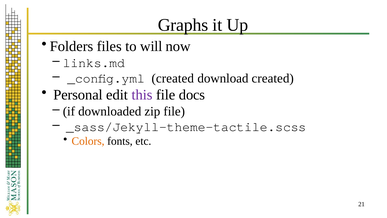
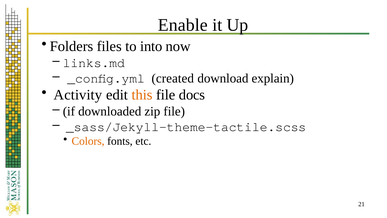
Graphs: Graphs -> Enable
will: will -> into
download created: created -> explain
Personal: Personal -> Activity
this colour: purple -> orange
